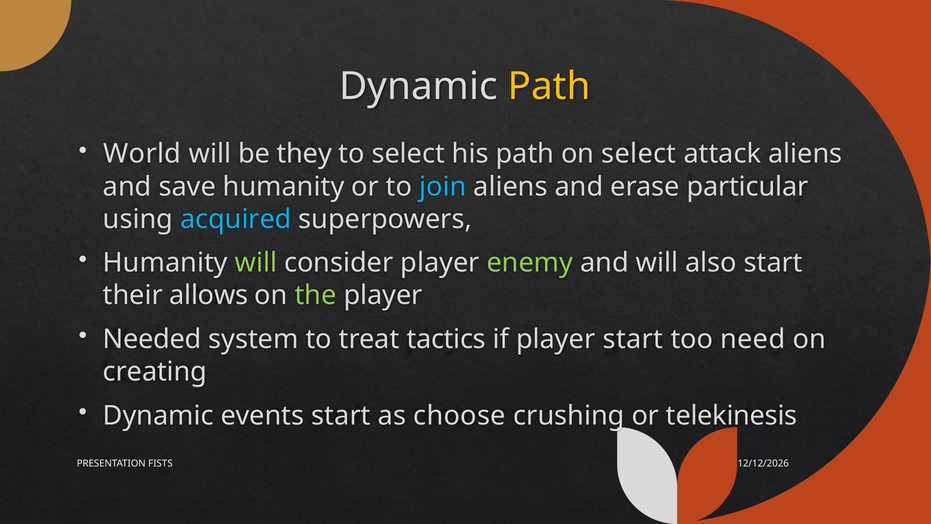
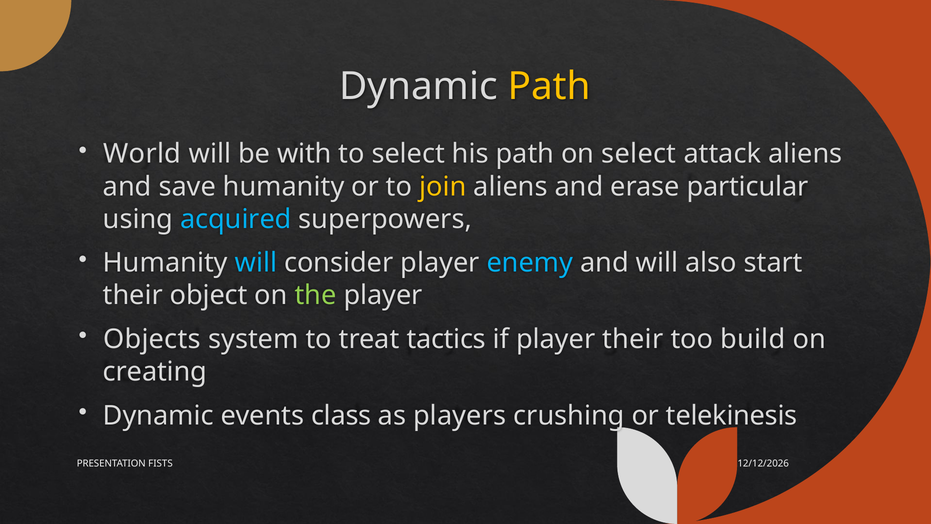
they: they -> with
join colour: light blue -> yellow
will at (256, 263) colour: light green -> light blue
enemy colour: light green -> light blue
allows: allows -> object
Needed: Needed -> Objects
player start: start -> their
need: need -> build
events start: start -> class
choose: choose -> players
